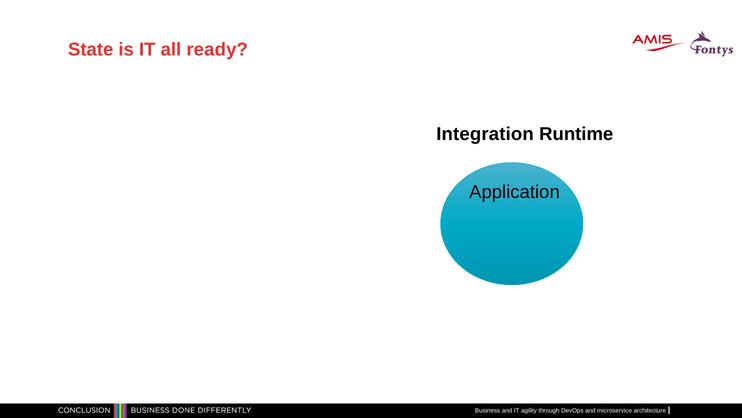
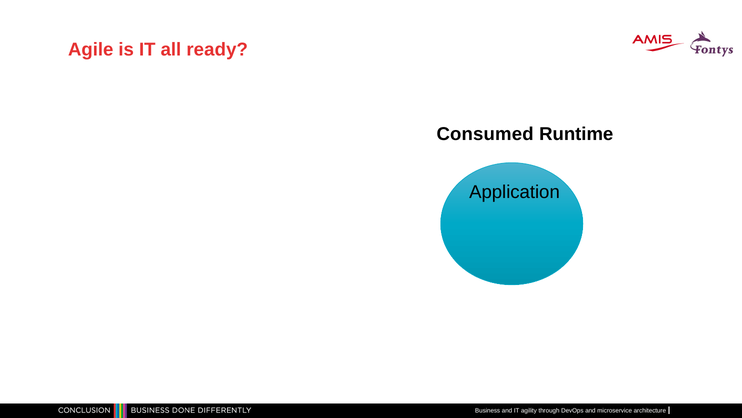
State: State -> Agile
Integration: Integration -> Consumed
